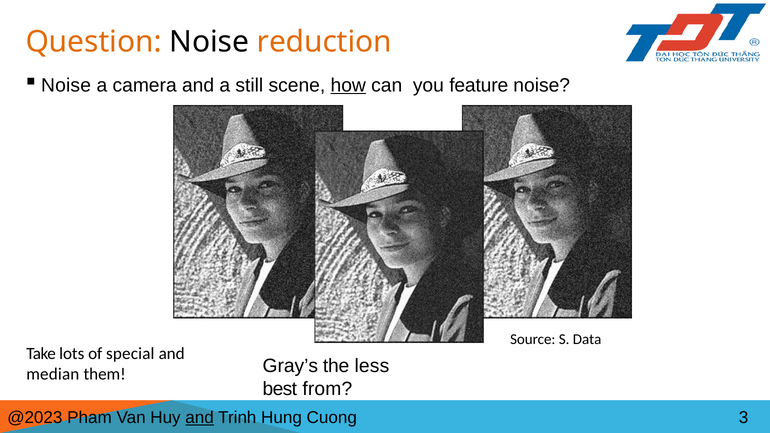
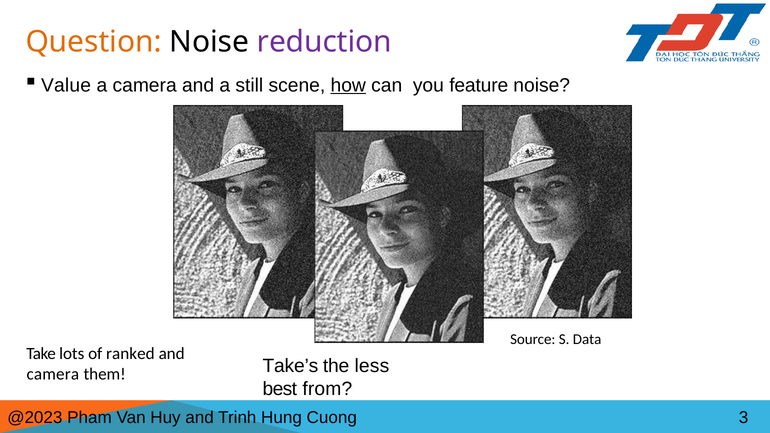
reduction colour: orange -> purple
Noise at (66, 85): Noise -> Value
special: special -> ranked
median at (53, 374): median -> camera
Gray’s: Gray’s -> Take’s
and at (200, 418) underline: present -> none
